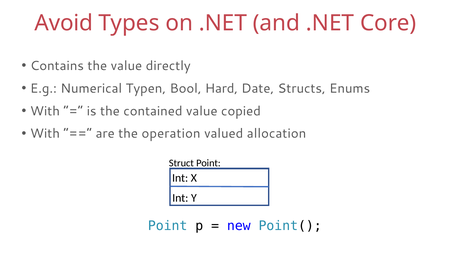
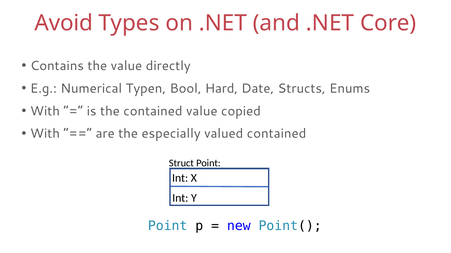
operation: operation -> especially
valued allocation: allocation -> contained
